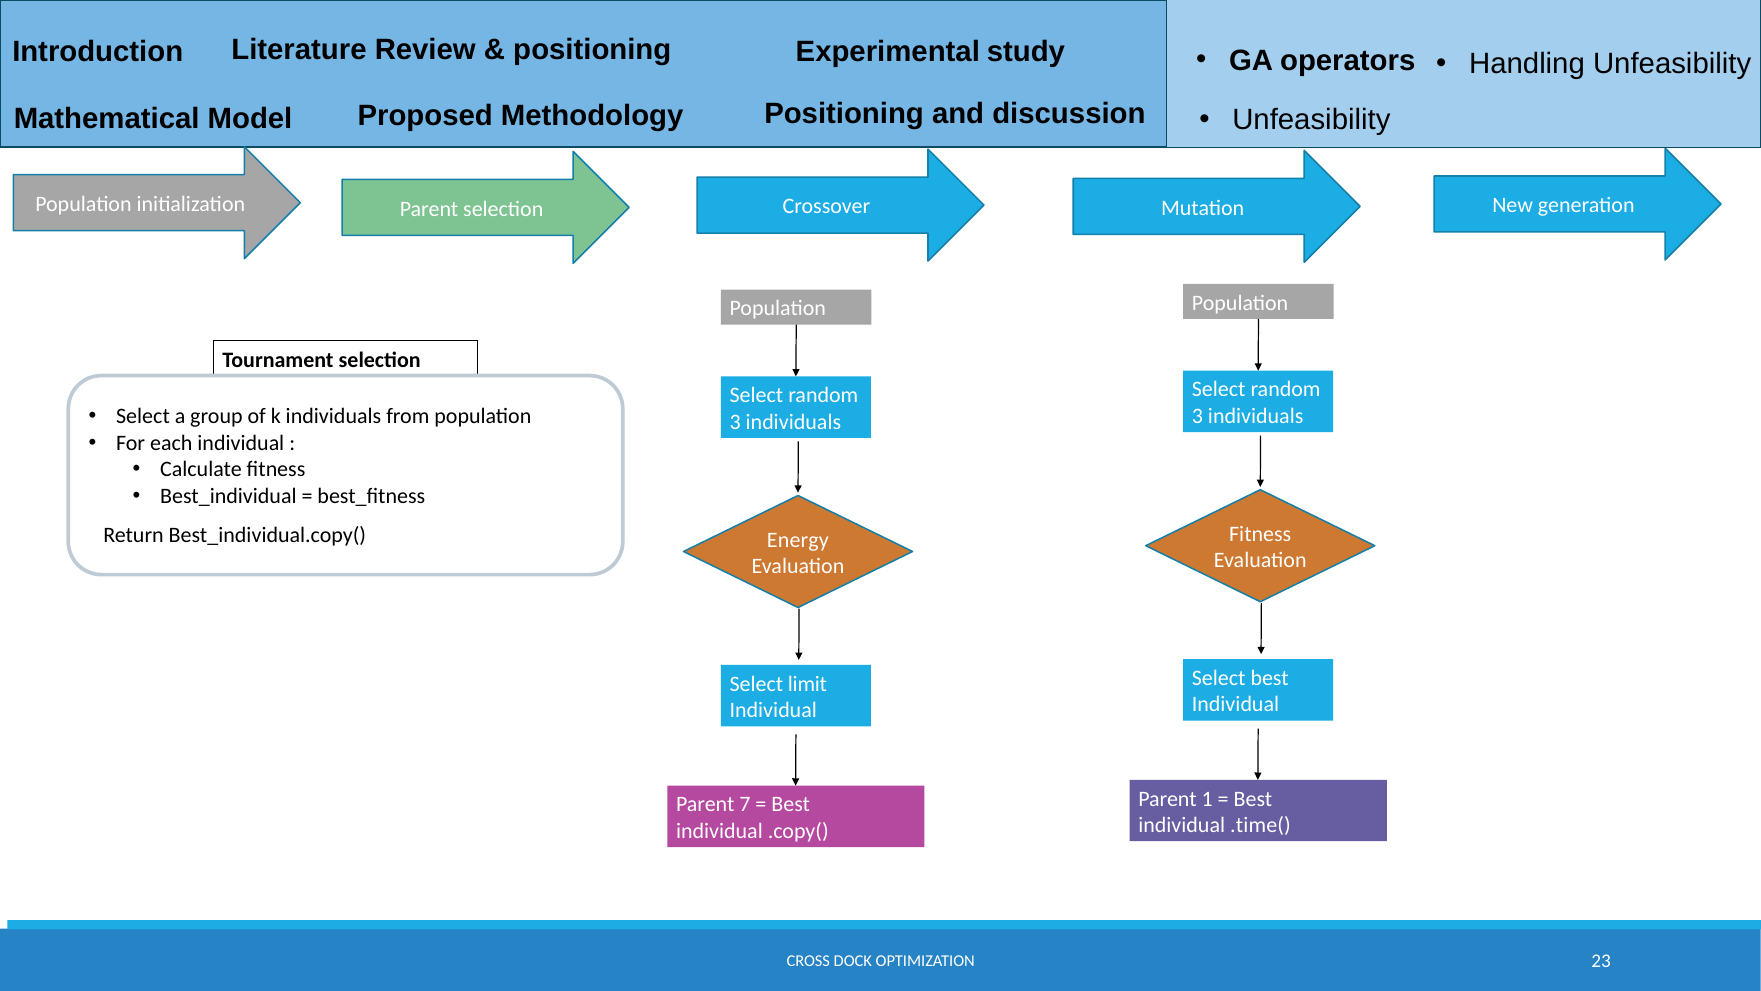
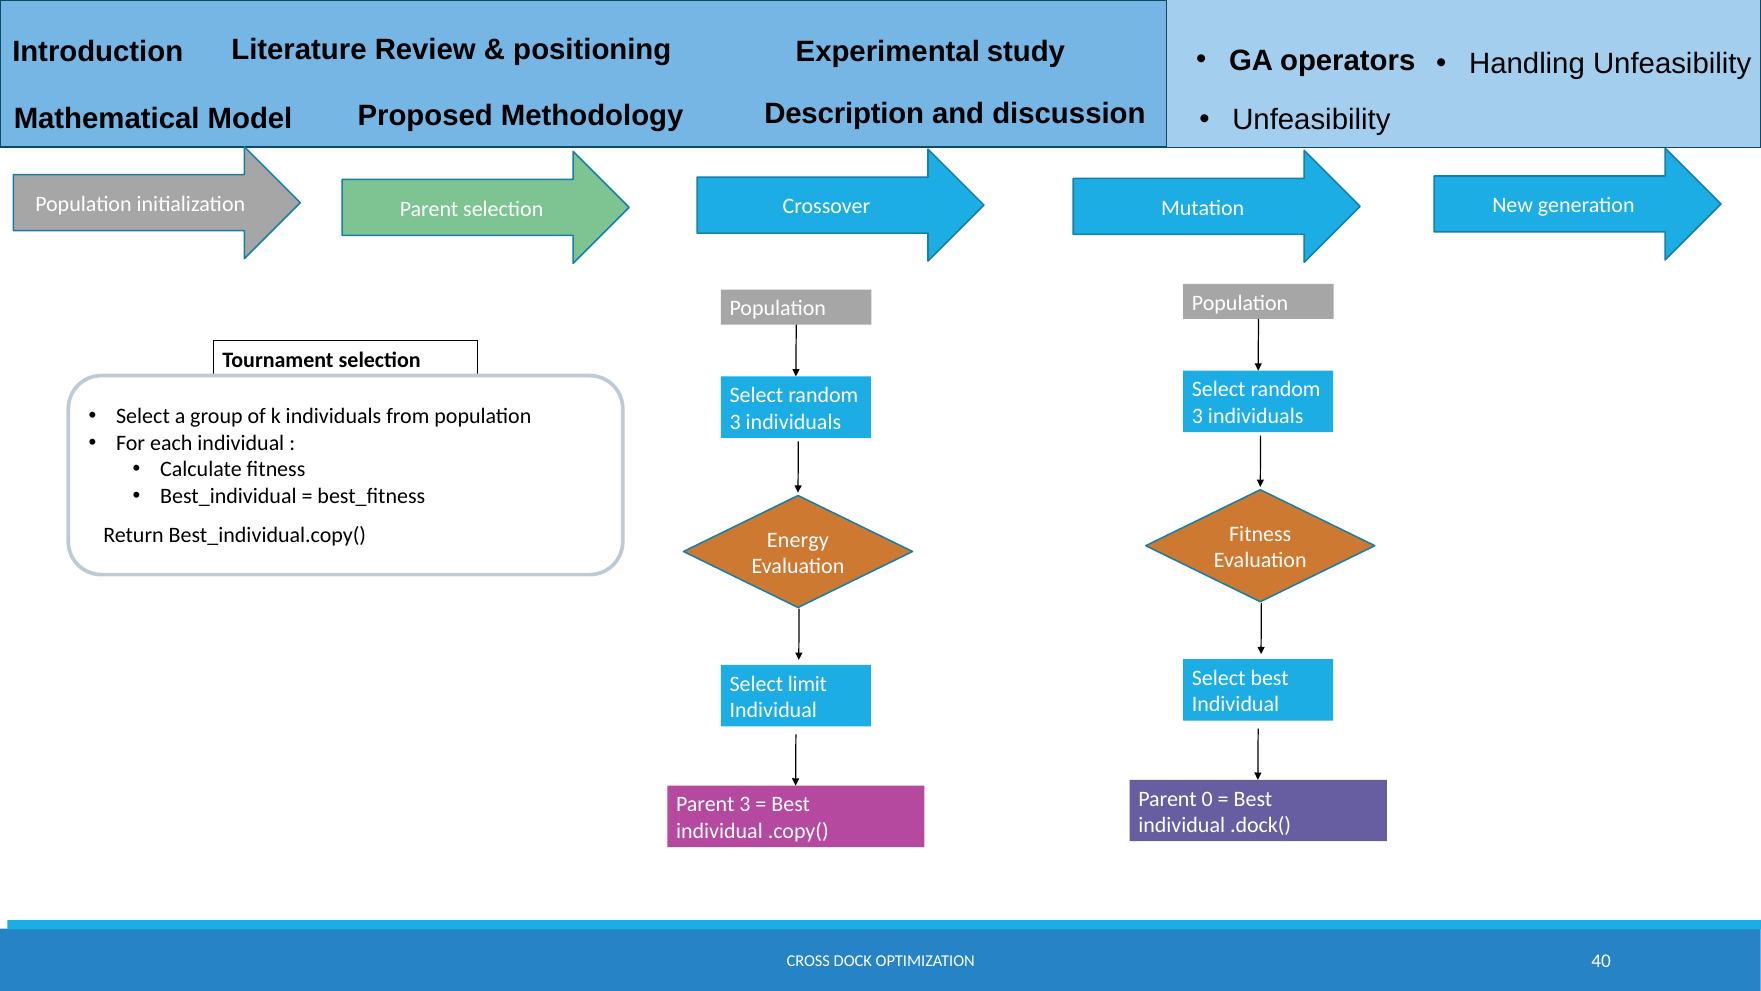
Positioning at (844, 114): Positioning -> Description
1: 1 -> 0
Parent 7: 7 -> 3
.time(: .time( -> .dock(
23: 23 -> 40
